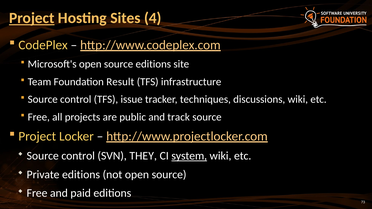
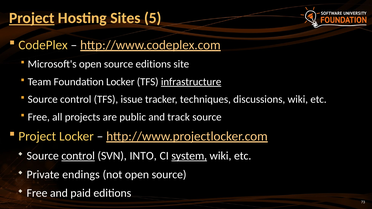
4: 4 -> 5
Foundation Result: Result -> Locker
infrastructure underline: none -> present
control at (78, 156) underline: none -> present
THEY: THEY -> INTO
Private editions: editions -> endings
